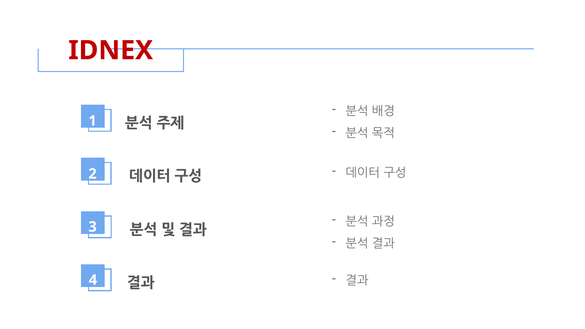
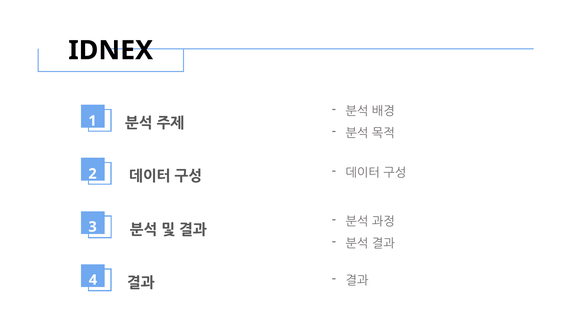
IDNEX colour: red -> black
